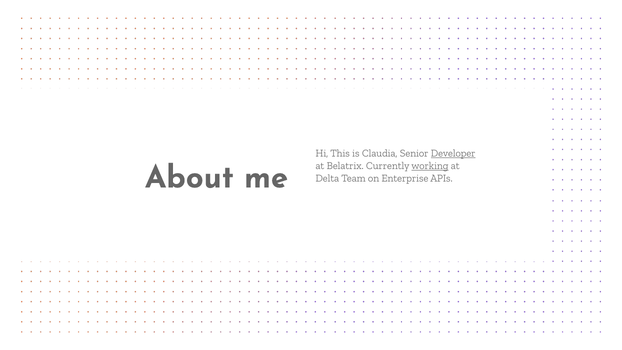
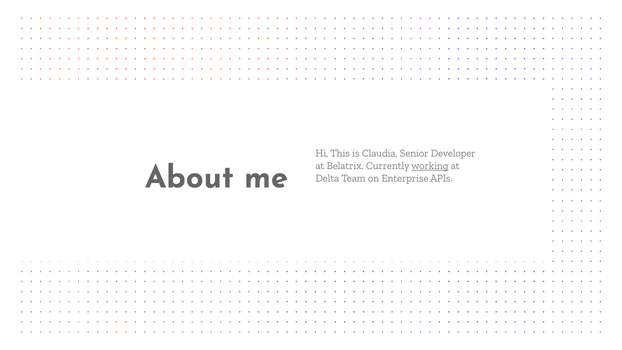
Developer underline: present -> none
